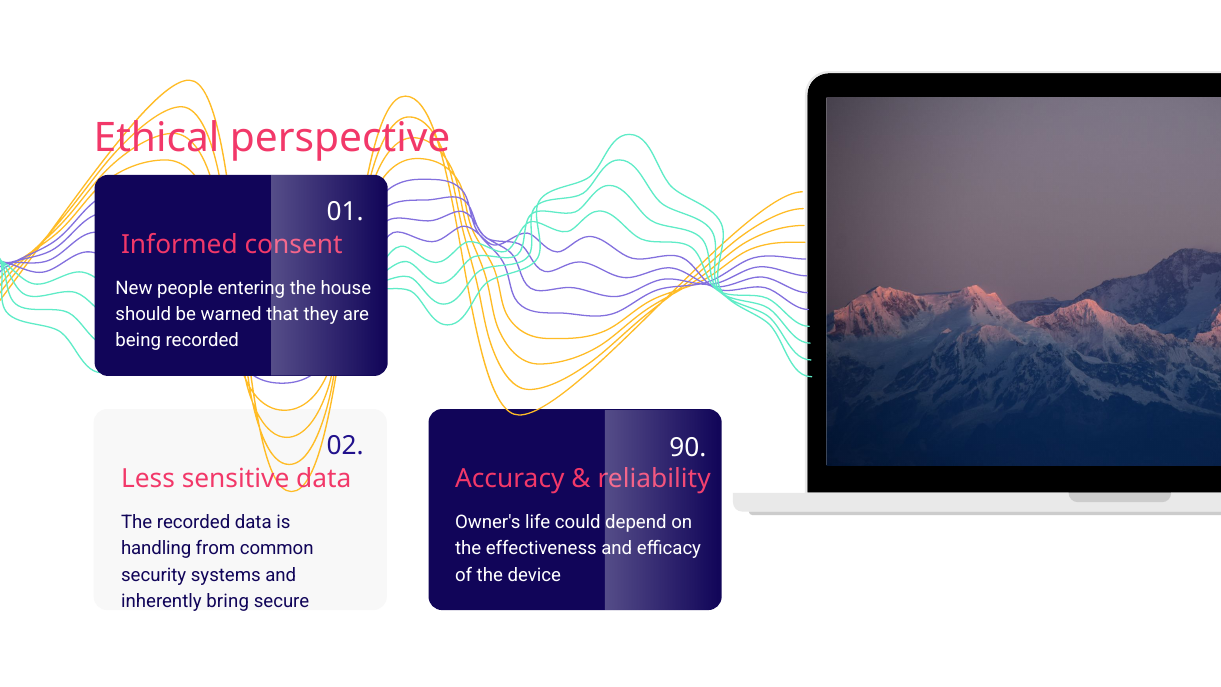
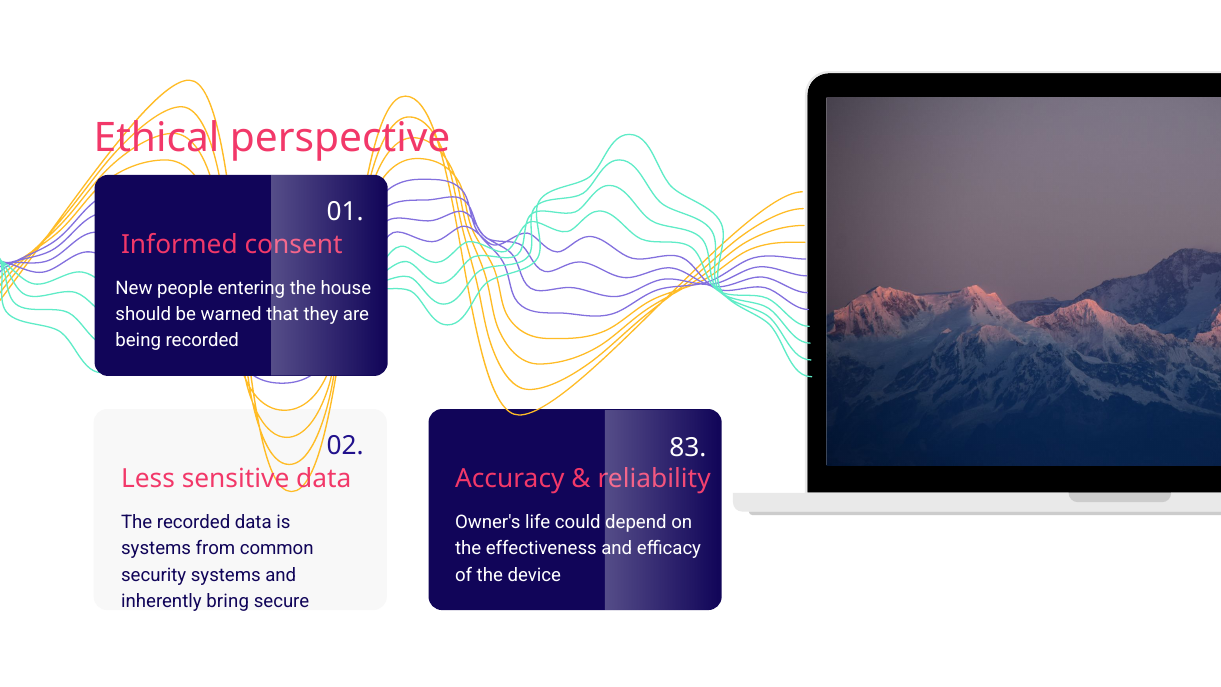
90: 90 -> 83
handling at (156, 549): handling -> systems
